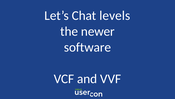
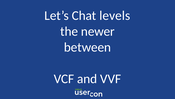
software: software -> between
